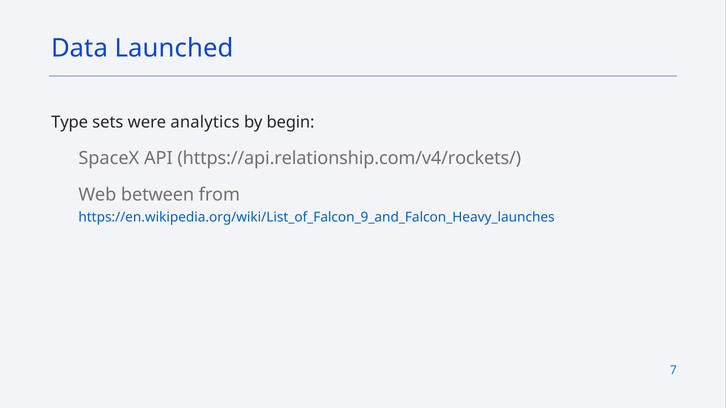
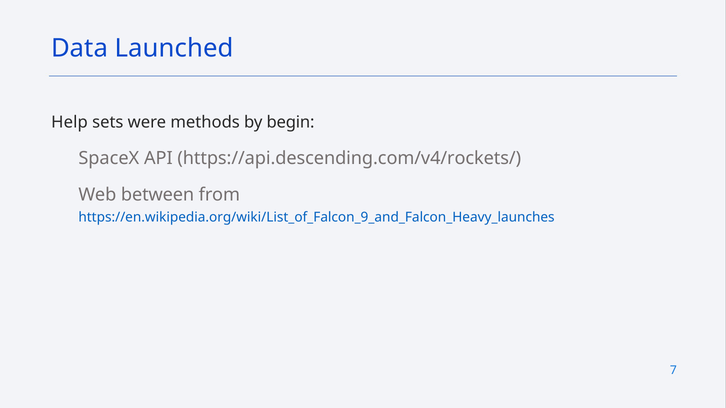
Type: Type -> Help
analytics: analytics -> methods
https://api.relationship.com/v4/rockets/: https://api.relationship.com/v4/rockets/ -> https://api.descending.com/v4/rockets/
